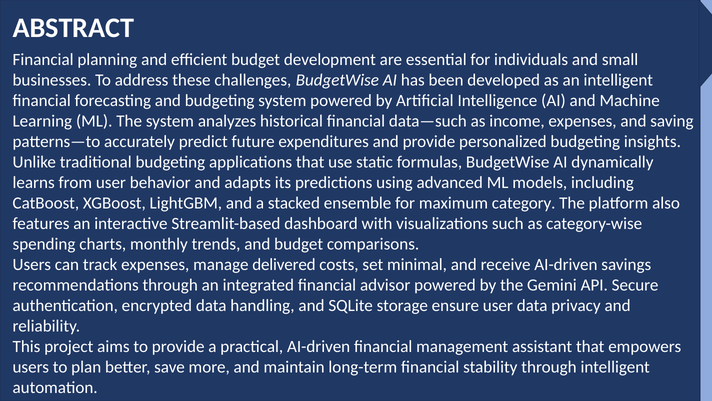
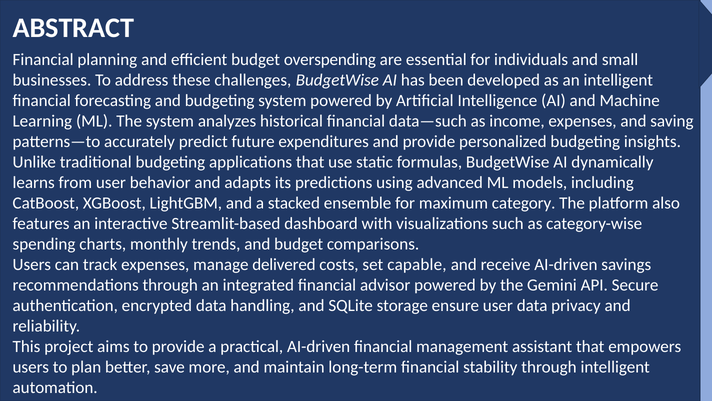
development: development -> overspending
minimal: minimal -> capable
